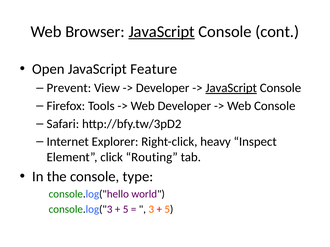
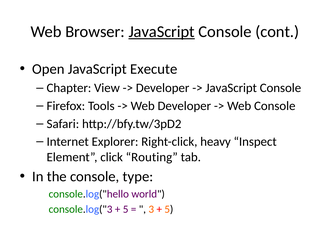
Feature: Feature -> Execute
Prevent: Prevent -> Chapter
JavaScript at (231, 88) underline: present -> none
